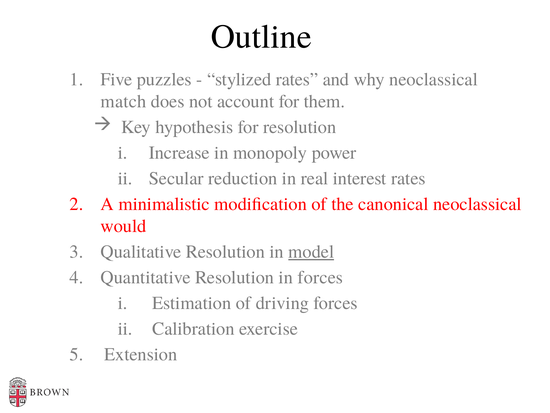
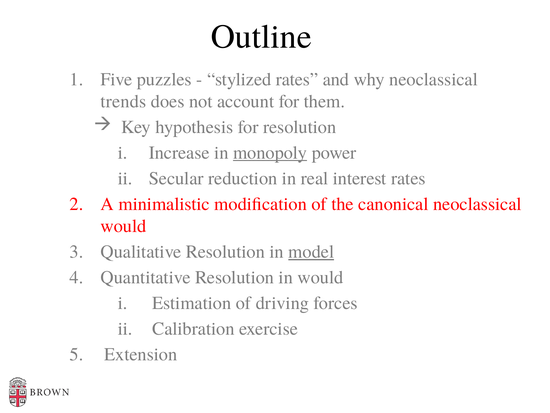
match: match -> trends
monopoly underline: none -> present
in forces: forces -> would
